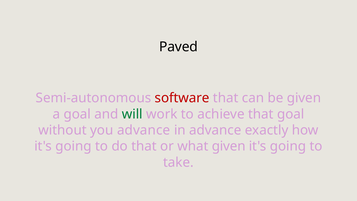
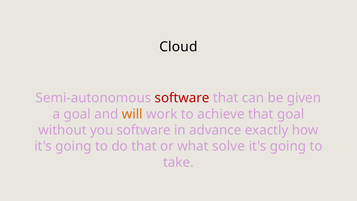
Paved: Paved -> Cloud
will colour: green -> orange
you advance: advance -> software
what given: given -> solve
